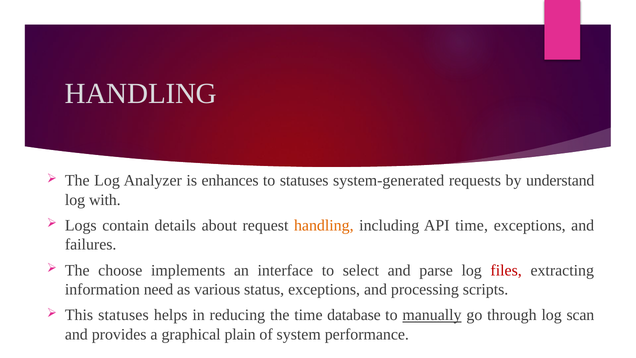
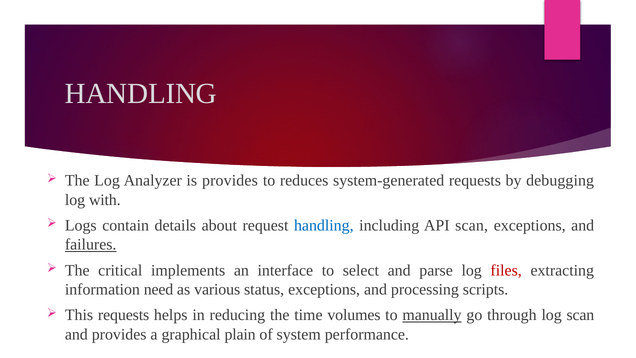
is enhances: enhances -> provides
to statuses: statuses -> reduces
understand: understand -> debugging
handling at (324, 225) colour: orange -> blue
API time: time -> scan
failures underline: none -> present
choose: choose -> critical
This statuses: statuses -> requests
database: database -> volumes
